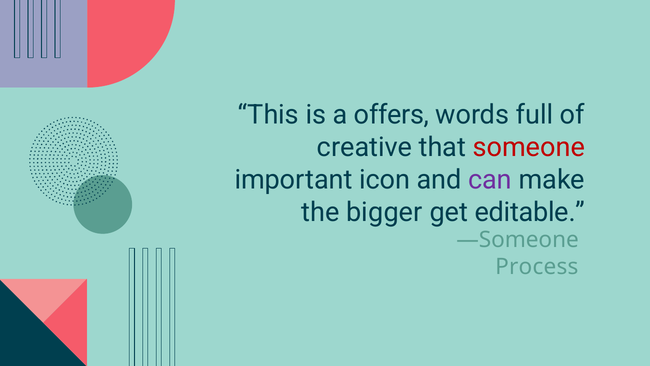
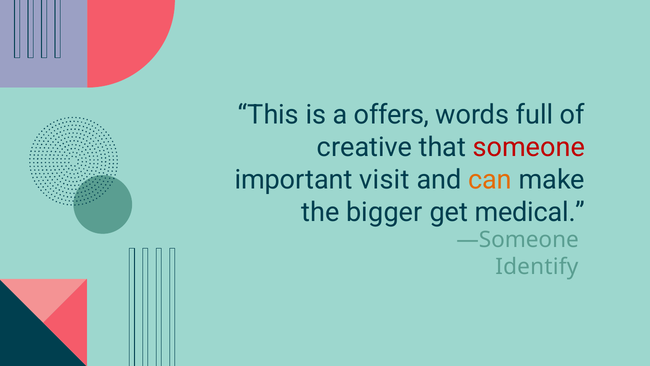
icon: icon -> visit
can colour: purple -> orange
editable: editable -> medical
Process: Process -> Identify
